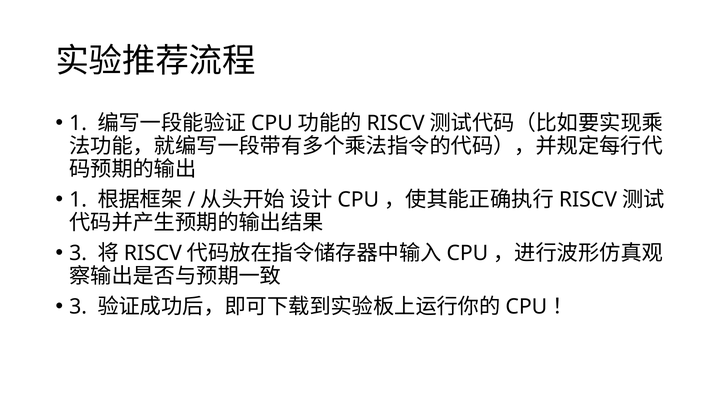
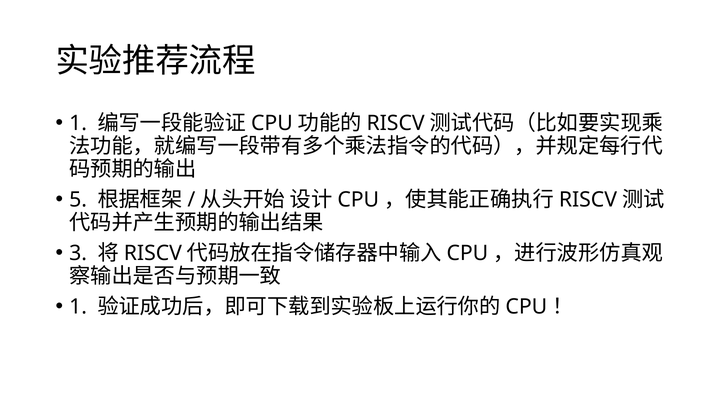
1 at (78, 199): 1 -> 5
3 at (78, 306): 3 -> 1
